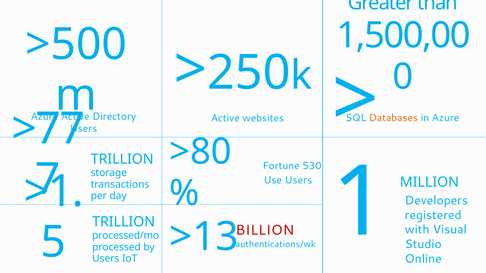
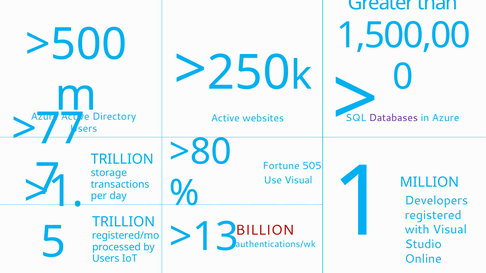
Databases colour: orange -> purple
530: 530 -> 505
Use Users: Users -> Visual
processed/mo: processed/mo -> registered/mo
